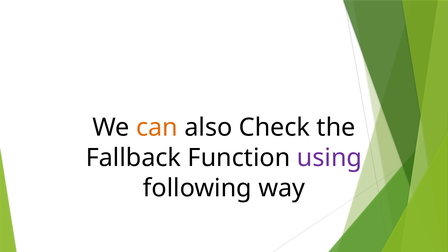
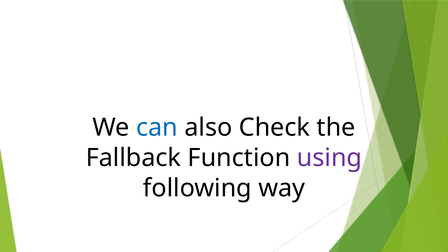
can colour: orange -> blue
